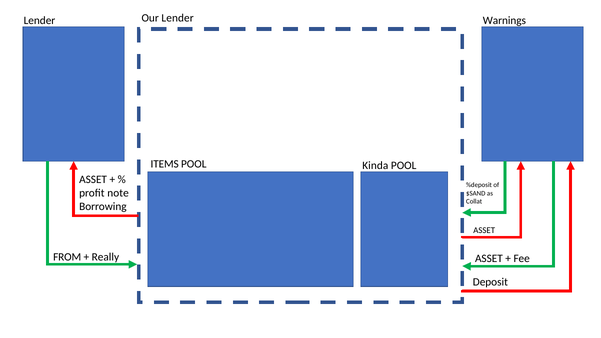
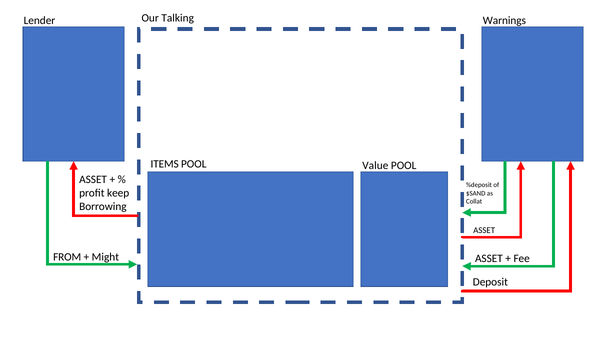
Our Lender: Lender -> Talking
Kinda: Kinda -> Value
note: note -> keep
Really: Really -> Might
